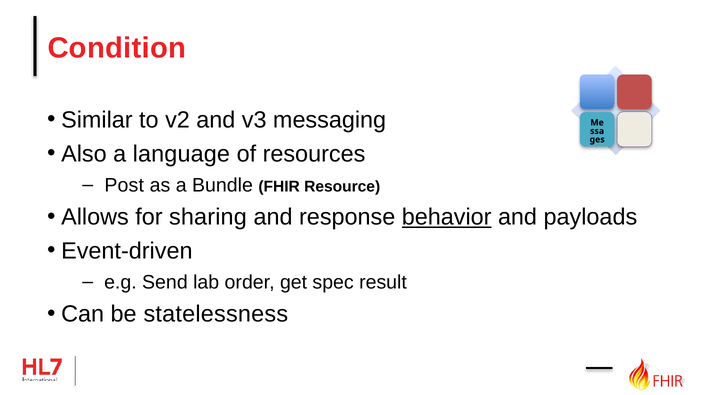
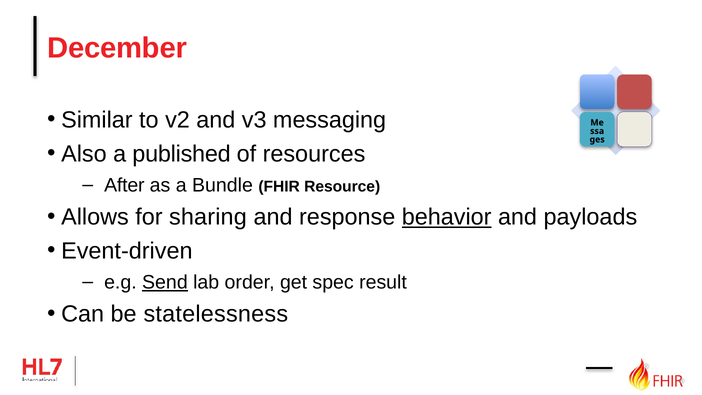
Condition: Condition -> December
language: language -> published
Post: Post -> After
Send underline: none -> present
